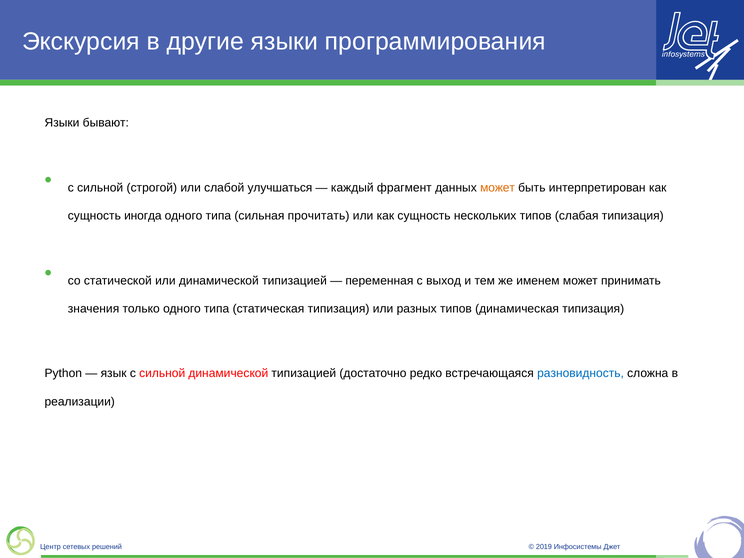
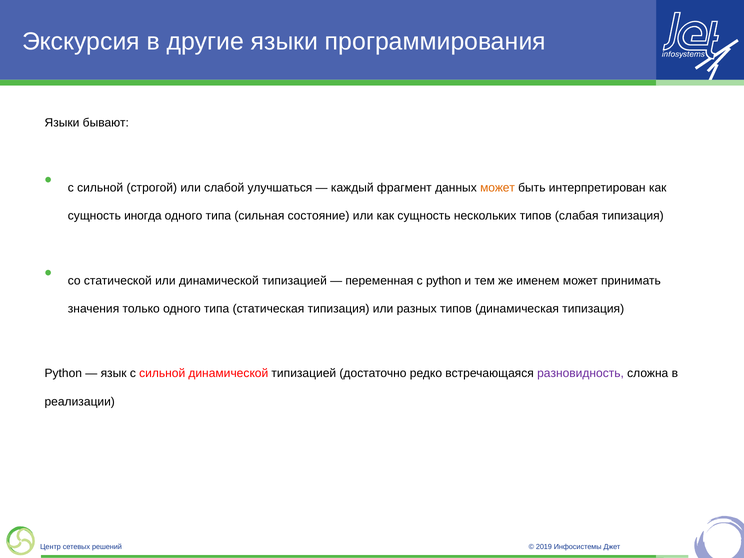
прочитать: прочитать -> состояние
с выход: выход -> python
разновидность colour: blue -> purple
